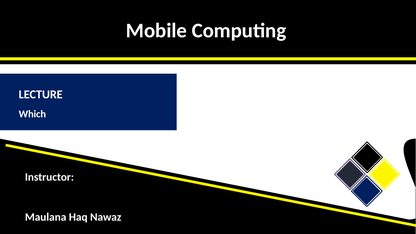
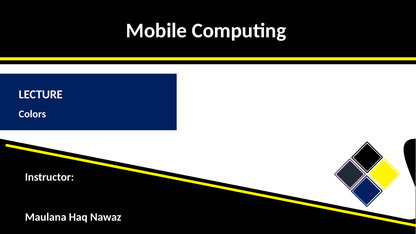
Which: Which -> Colors
